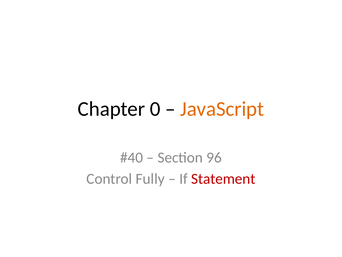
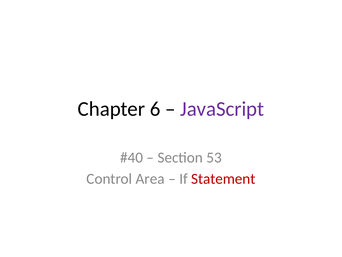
0: 0 -> 6
JavaScript colour: orange -> purple
96: 96 -> 53
Fully: Fully -> Area
